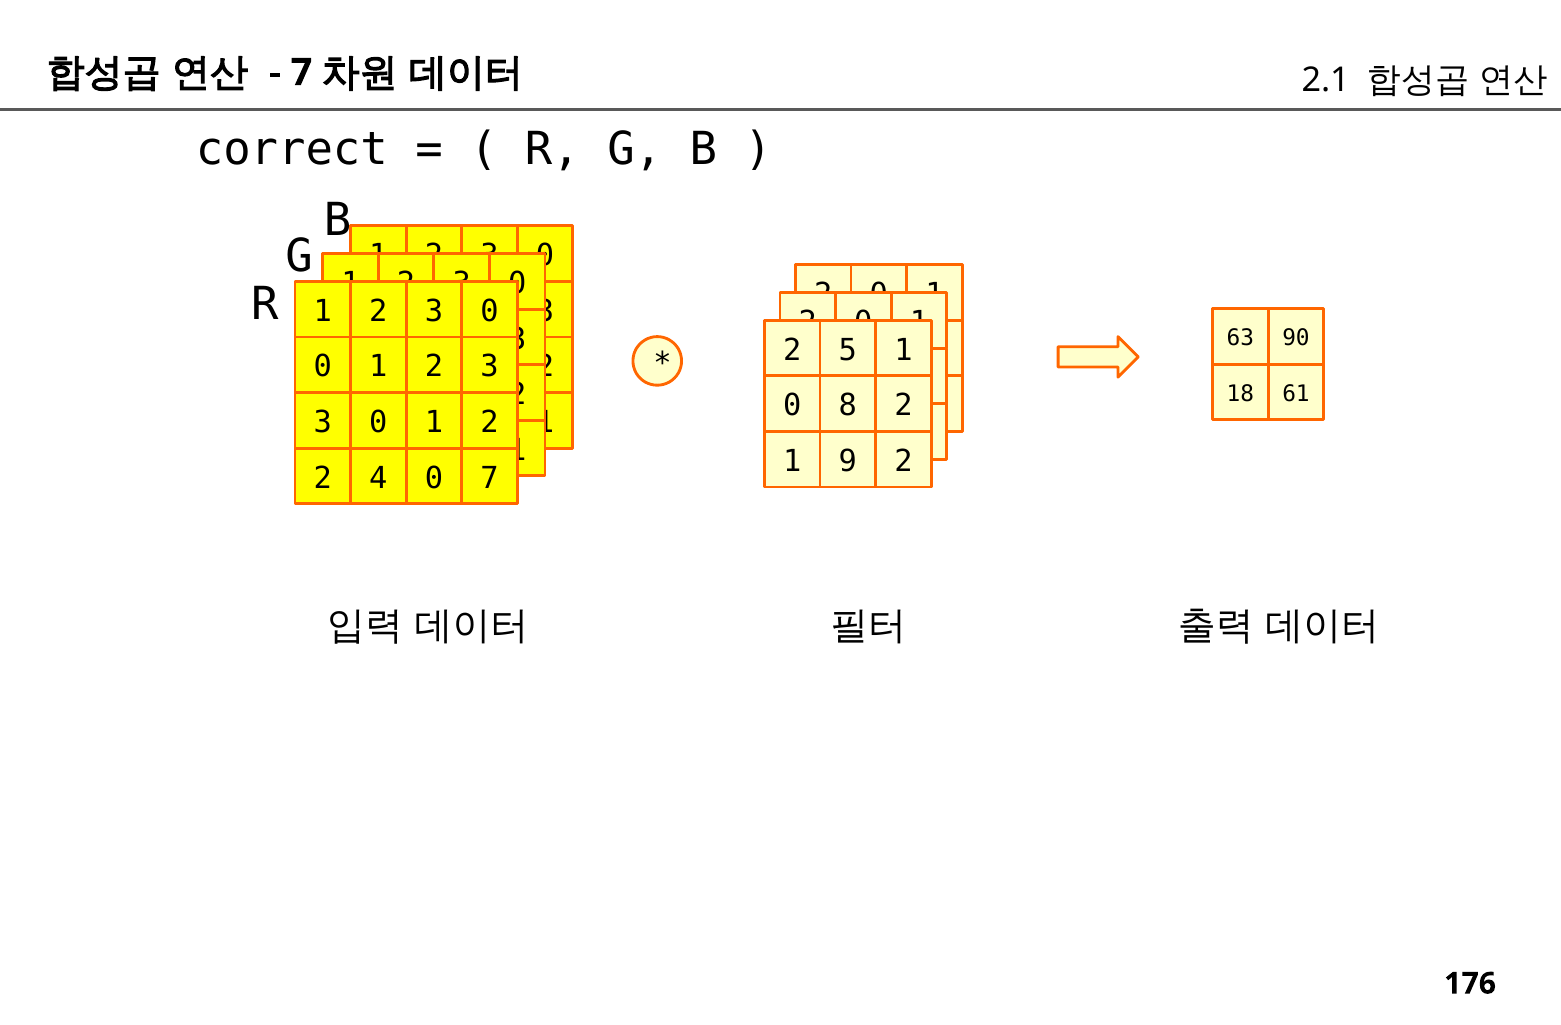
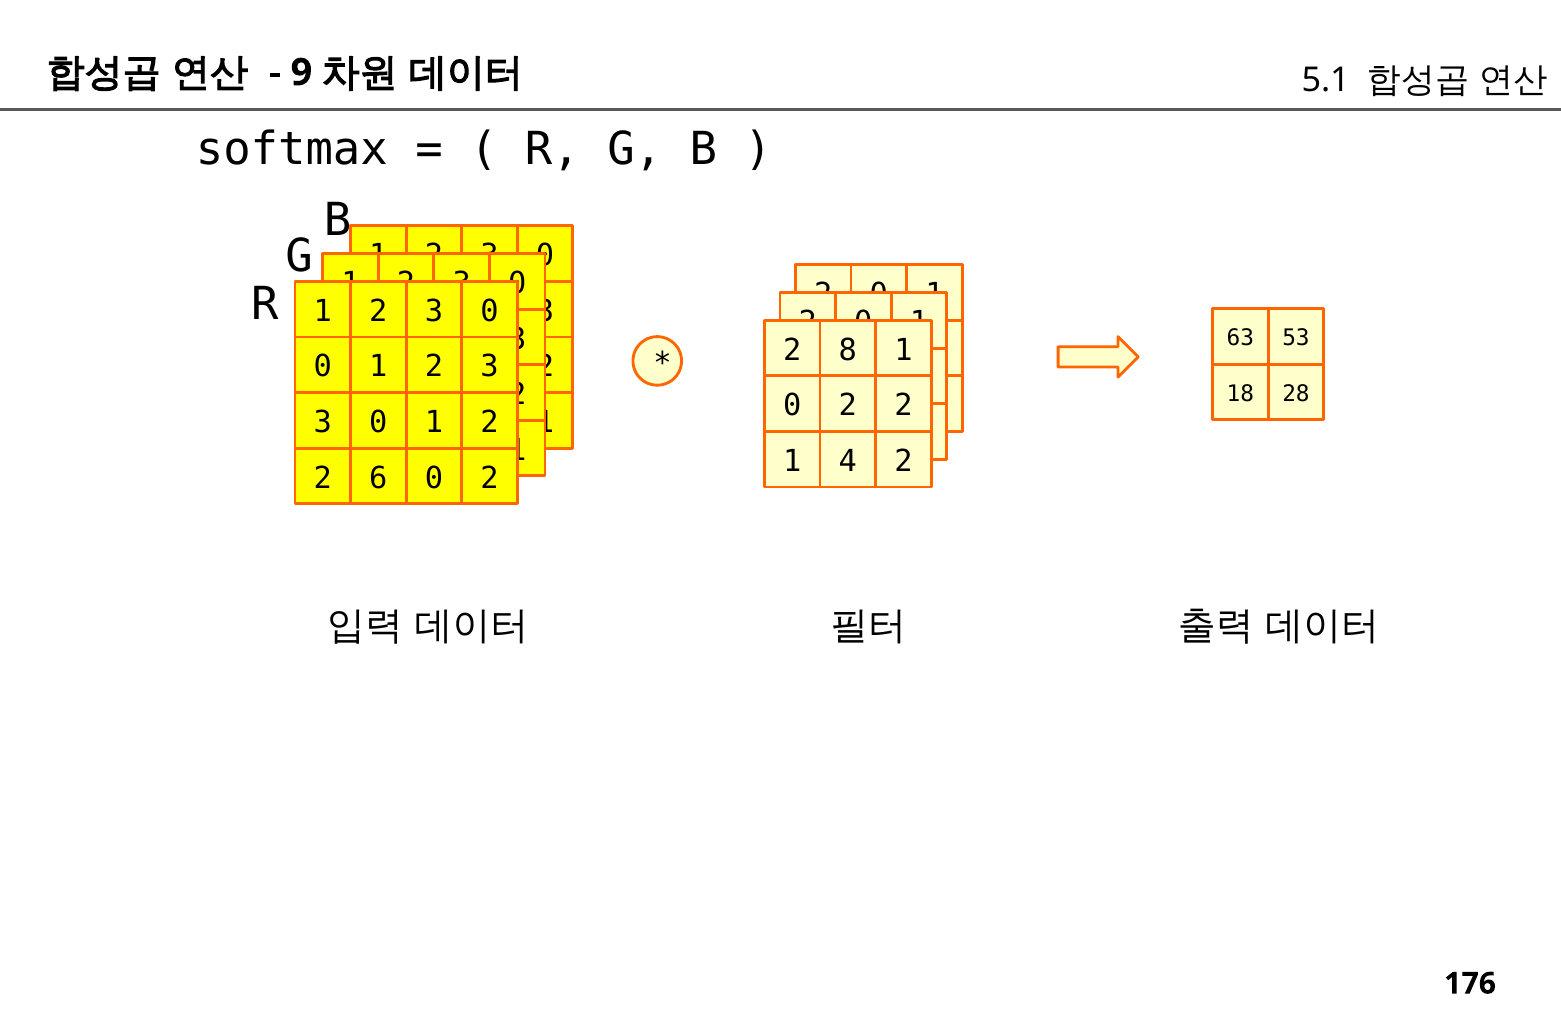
7 at (301, 73): 7 -> 9
2.1: 2.1 -> 5.1
correct: correct -> softmax
90: 90 -> 53
5: 5 -> 8
61: 61 -> 28
8 at (848, 406): 8 -> 2
9: 9 -> 4
4: 4 -> 6
7 at (489, 478): 7 -> 2
